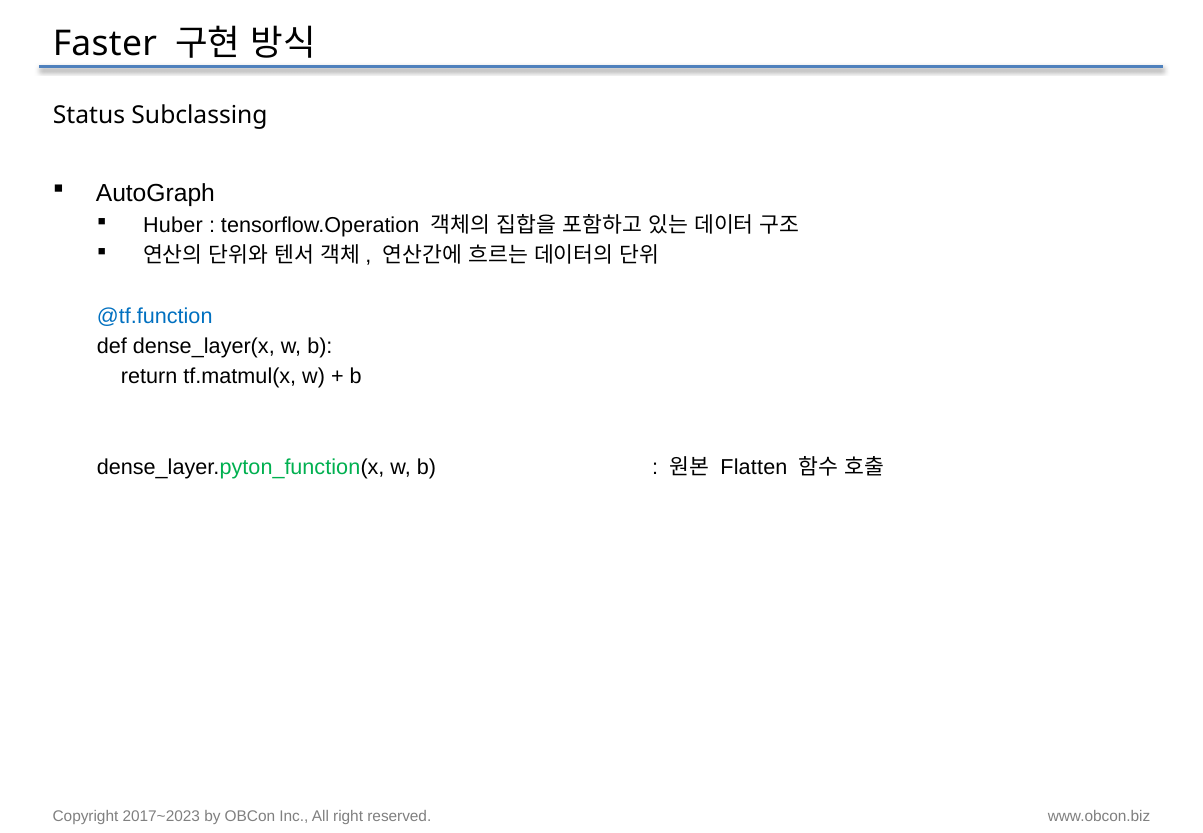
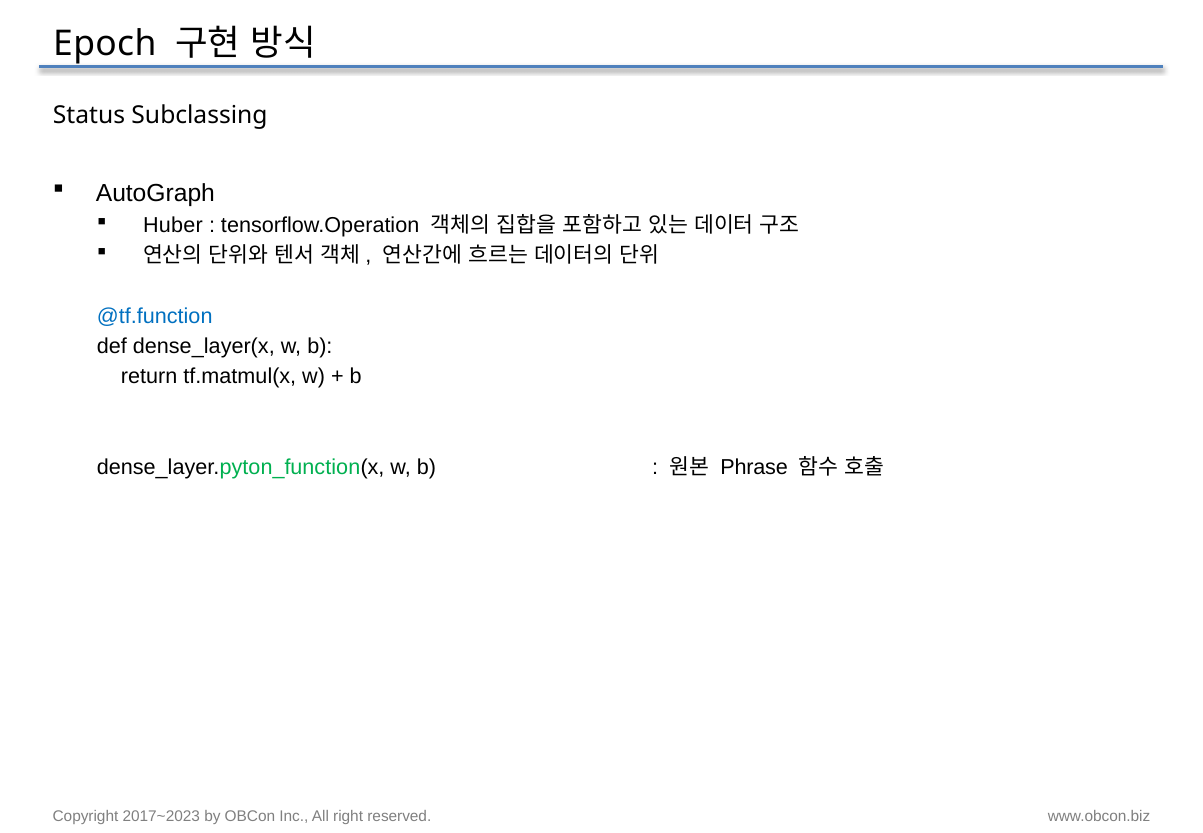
Faster: Faster -> Epoch
Flatten: Flatten -> Phrase
